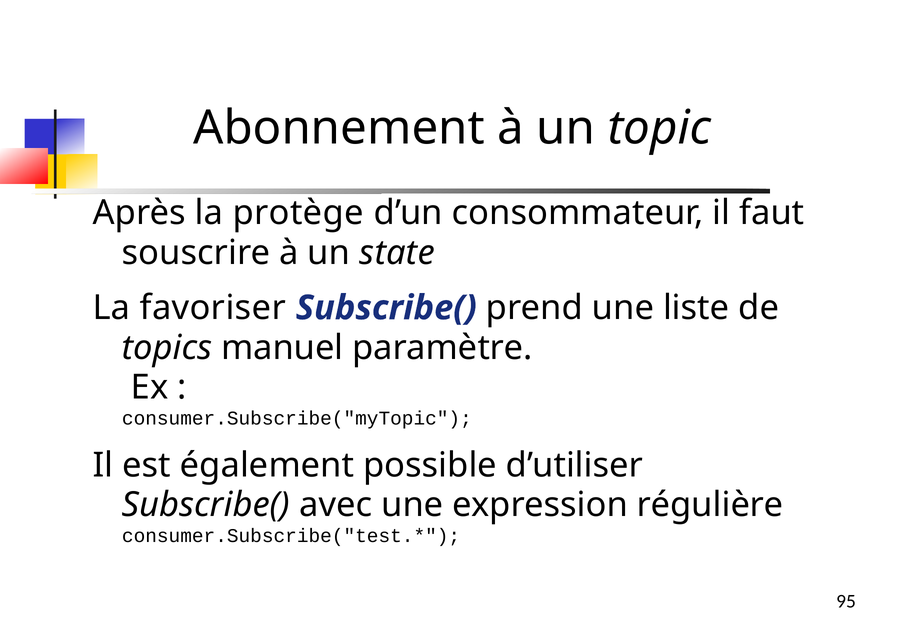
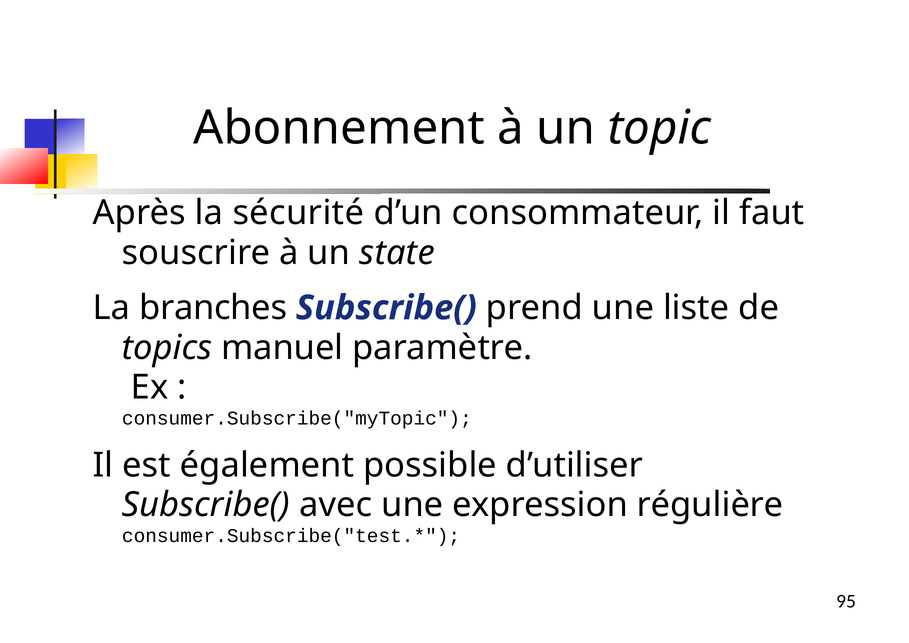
protège: protège -> sécurité
favoriser: favoriser -> branches
